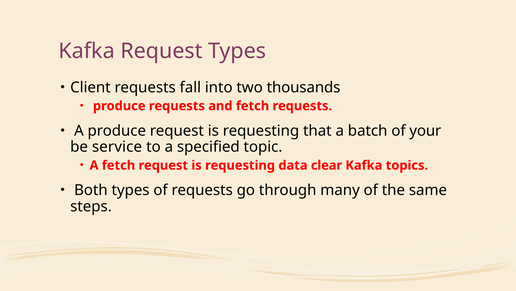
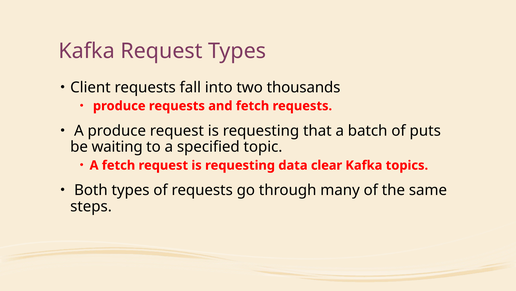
your: your -> puts
service: service -> waiting
